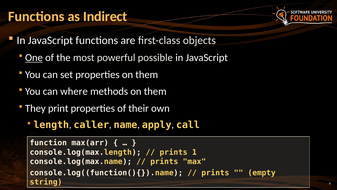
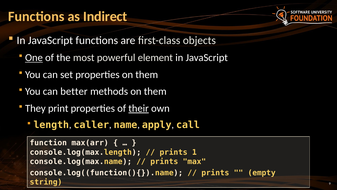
possible: possible -> element
where: where -> better
their underline: none -> present
